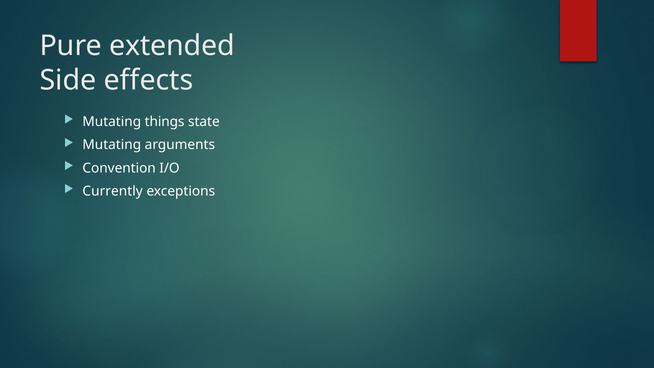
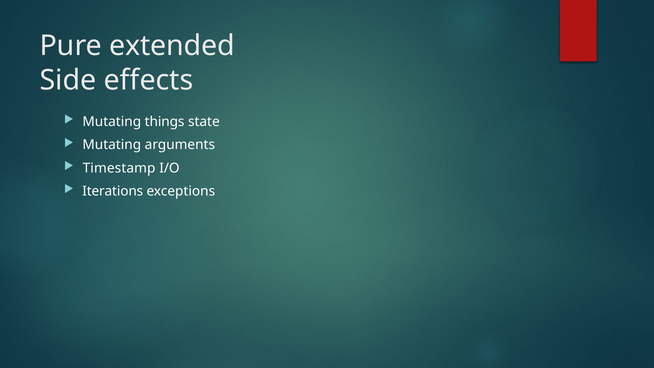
Convention: Convention -> Timestamp
Currently: Currently -> Iterations
